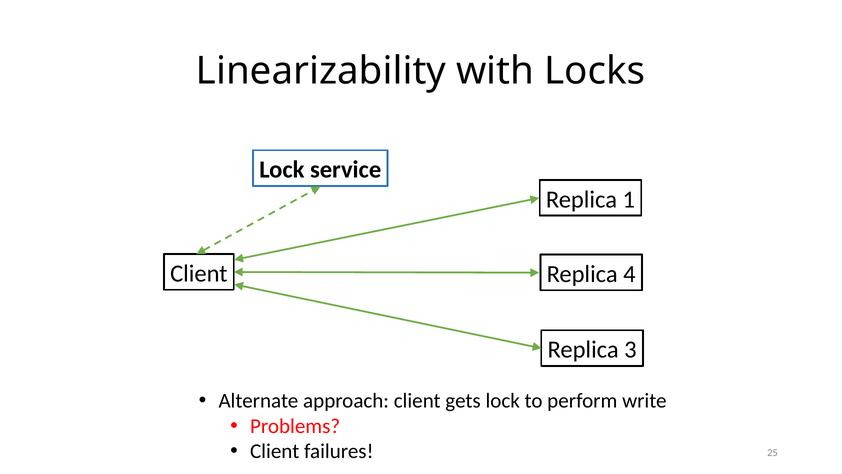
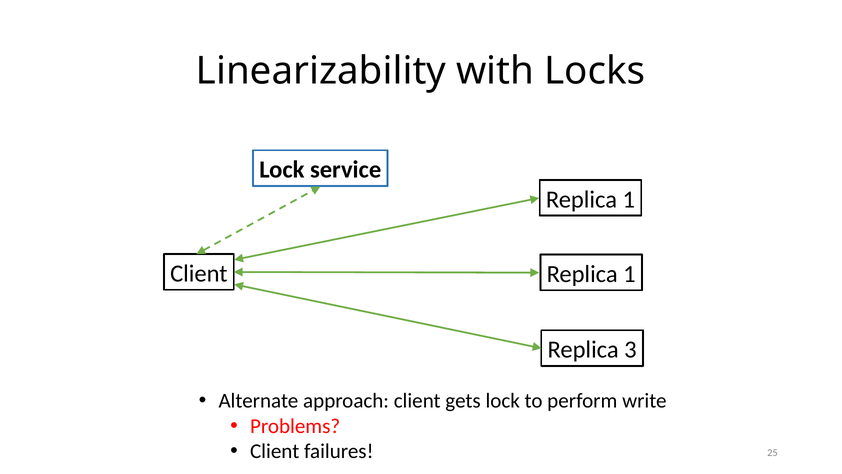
Client Replica 4: 4 -> 1
